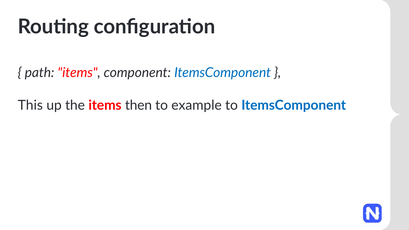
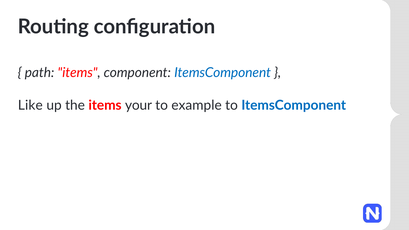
This: This -> Like
then: then -> your
